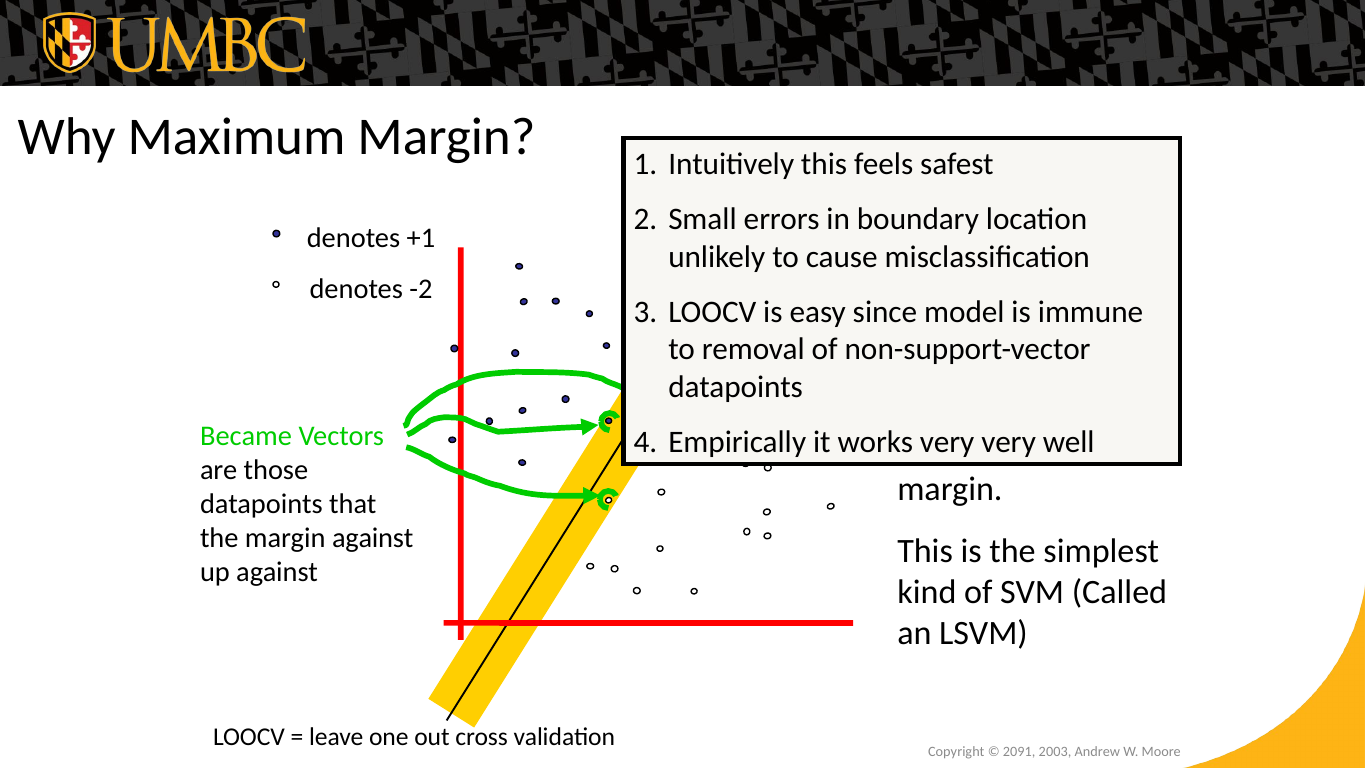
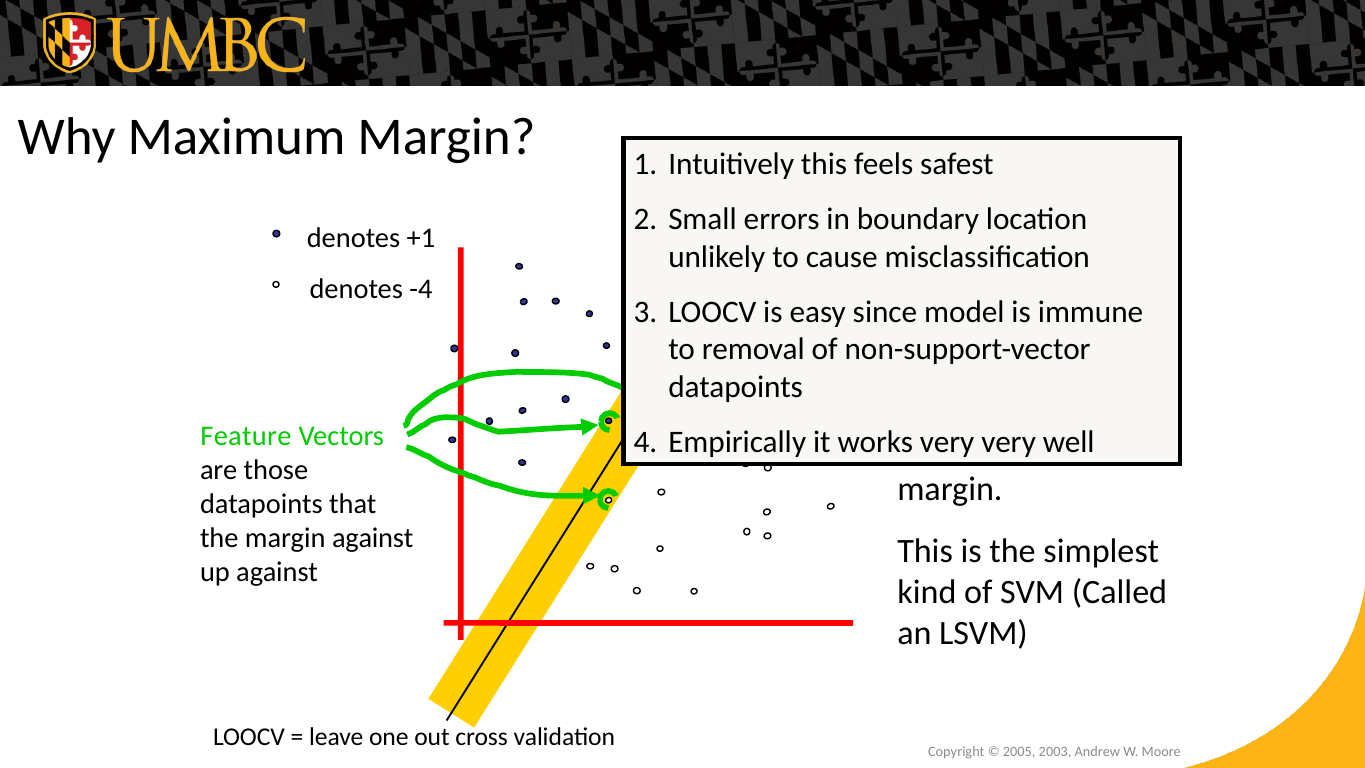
-2: -2 -> -4
Became: Became -> Feature
2091: 2091 -> 2005
